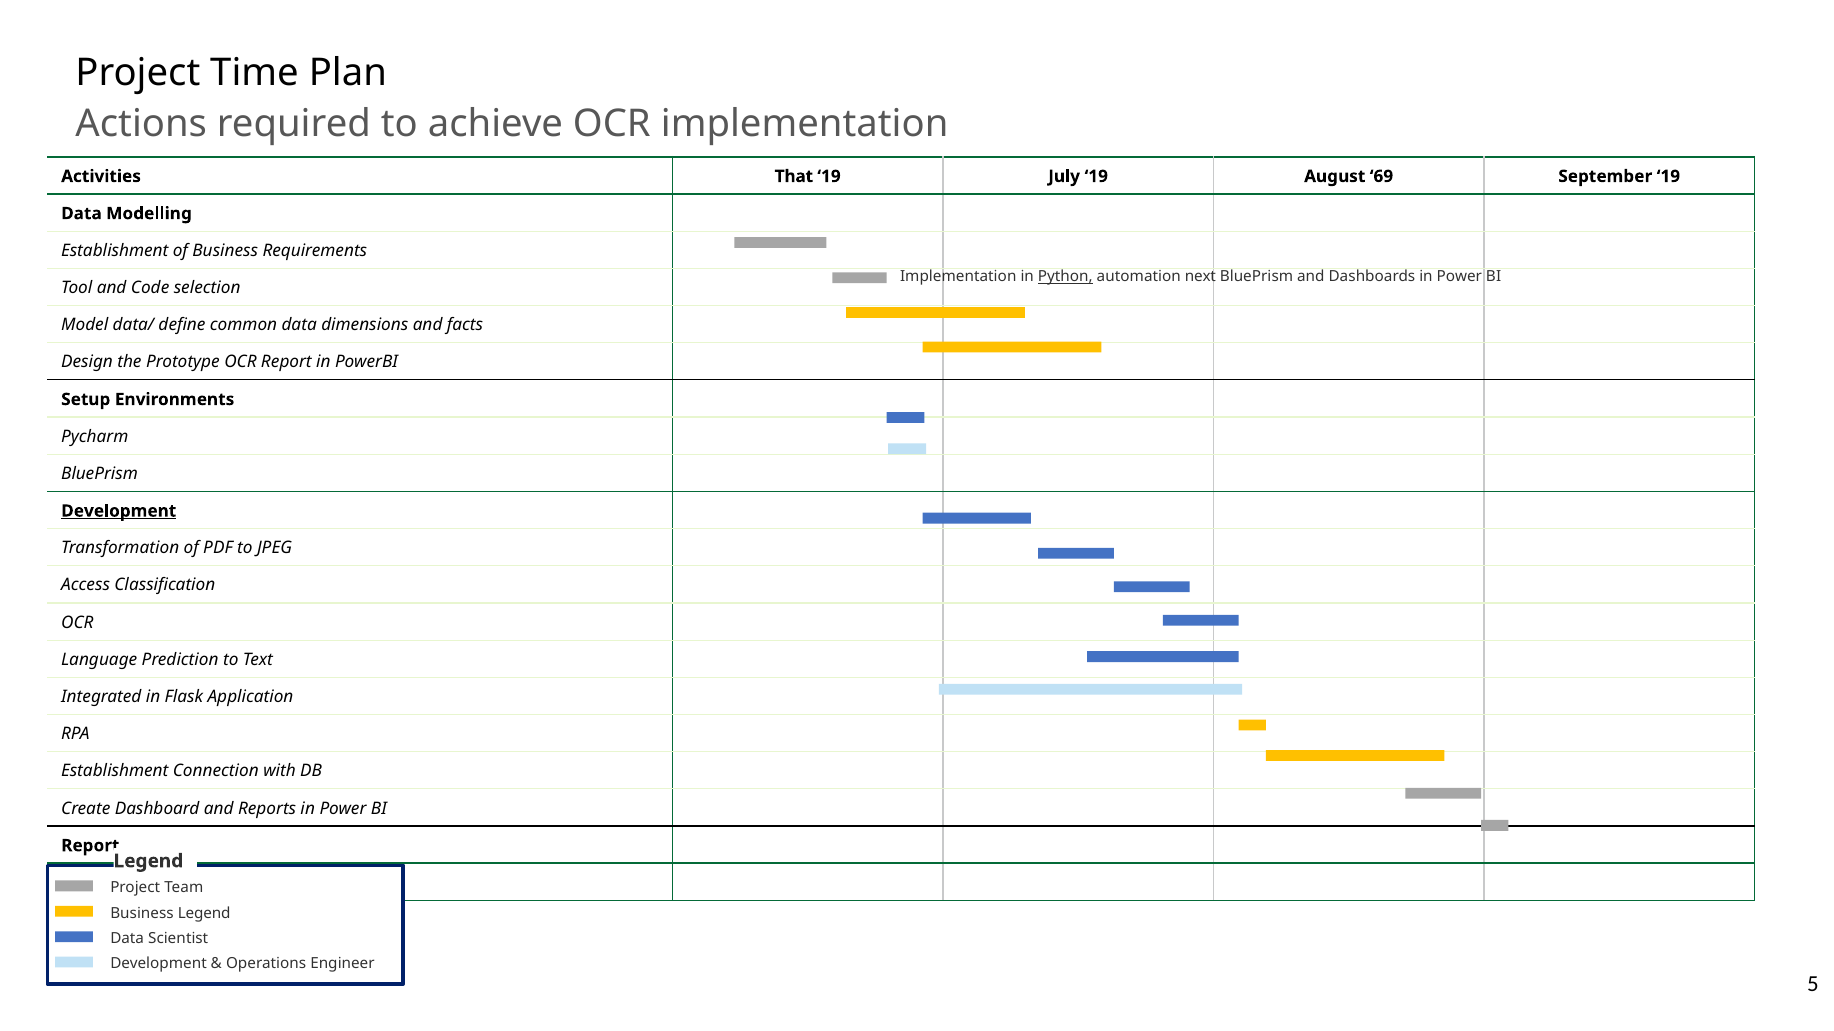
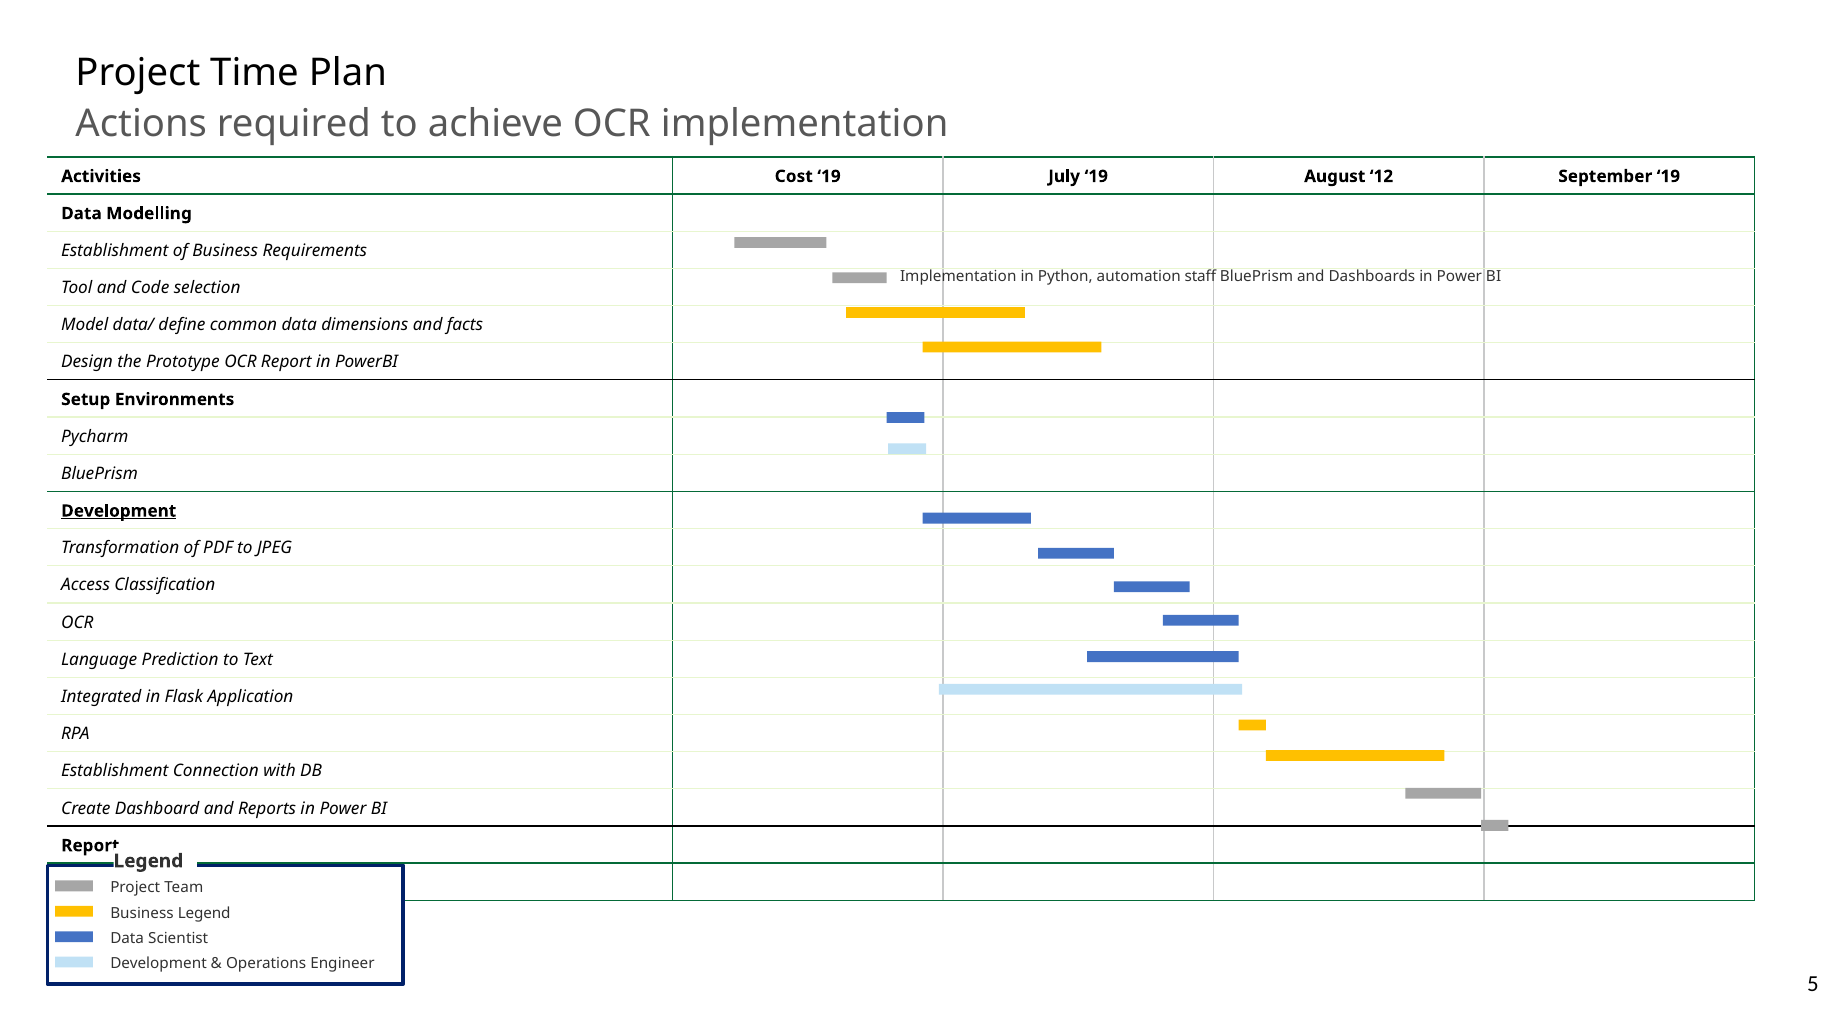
That: That -> Cost
69: 69 -> 12
Python underline: present -> none
next: next -> staff
